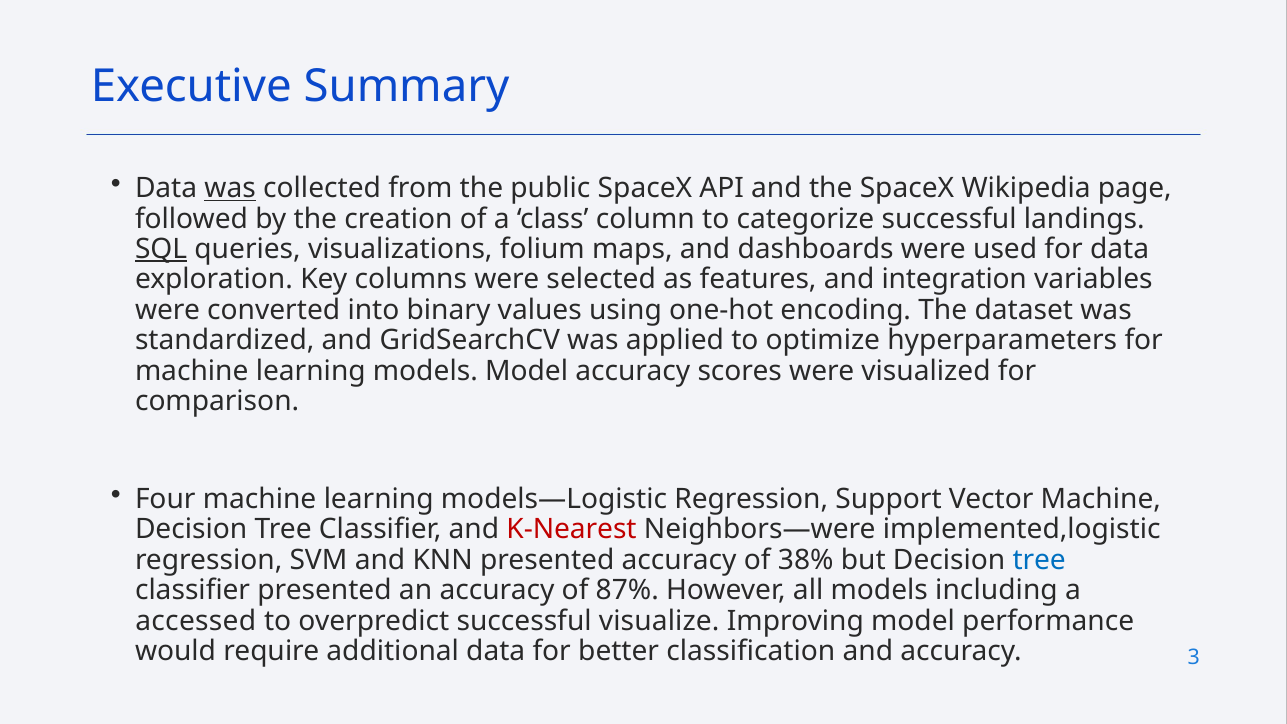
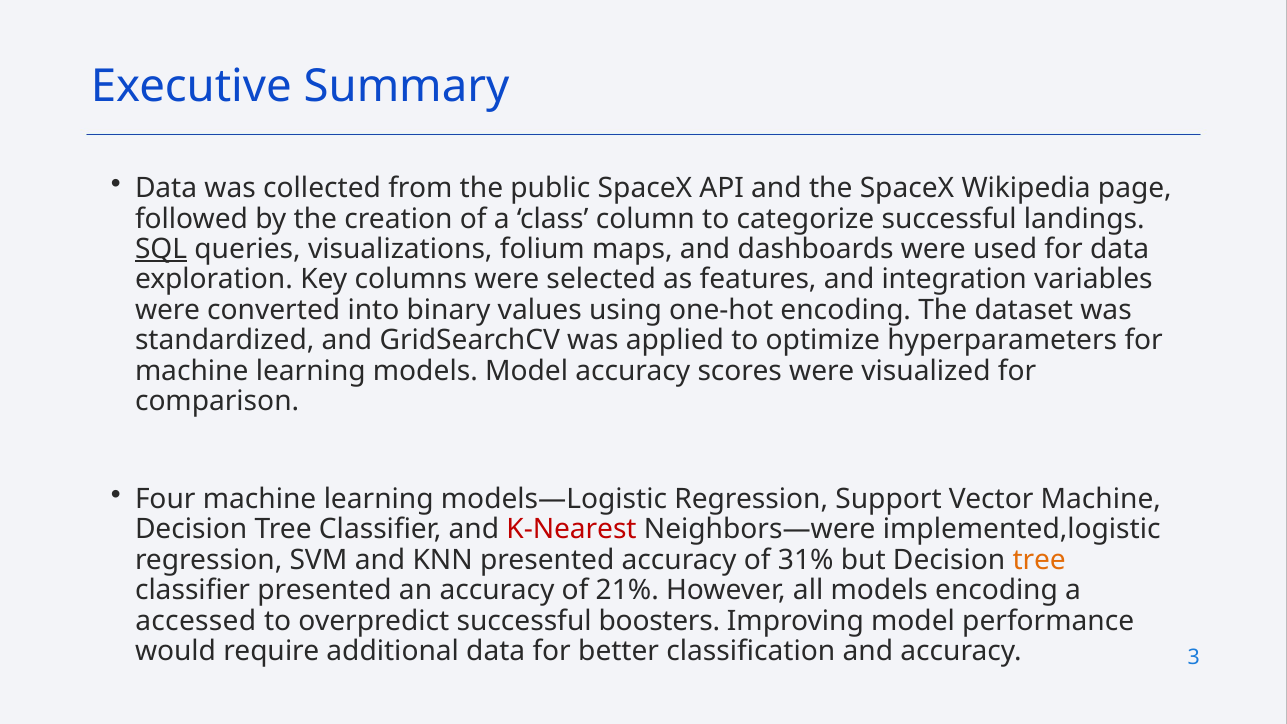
was at (230, 188) underline: present -> none
38%: 38% -> 31%
tree at (1039, 560) colour: blue -> orange
87%: 87% -> 21%
models including: including -> encoding
visualize: visualize -> boosters
